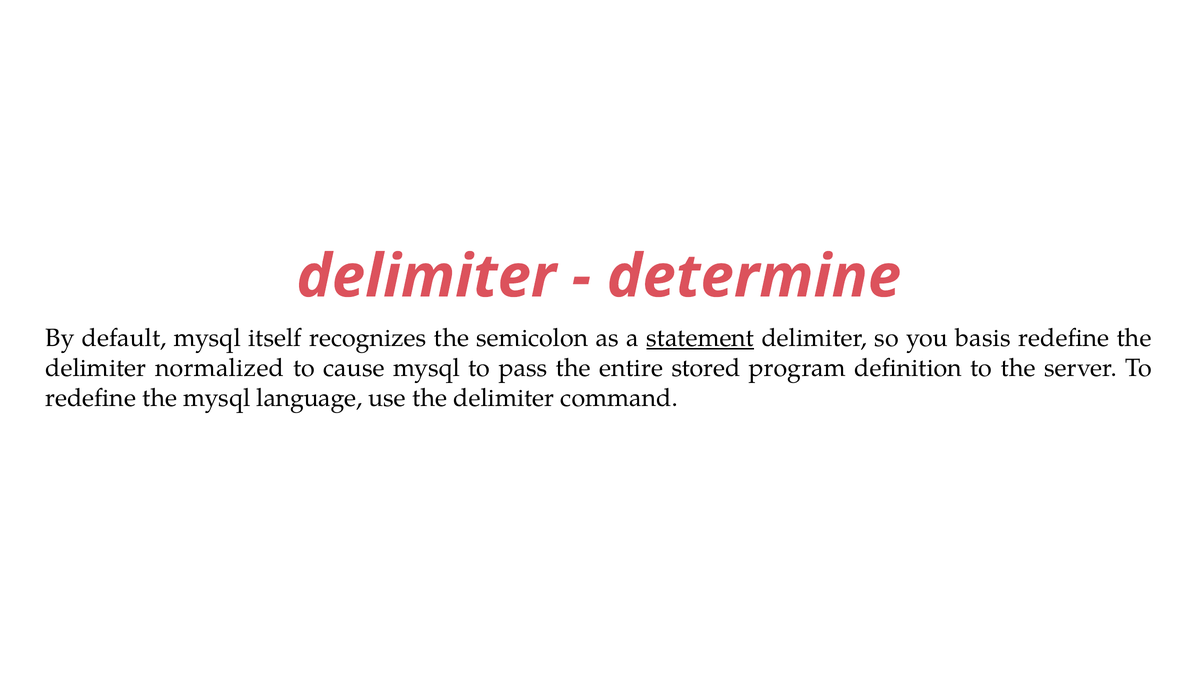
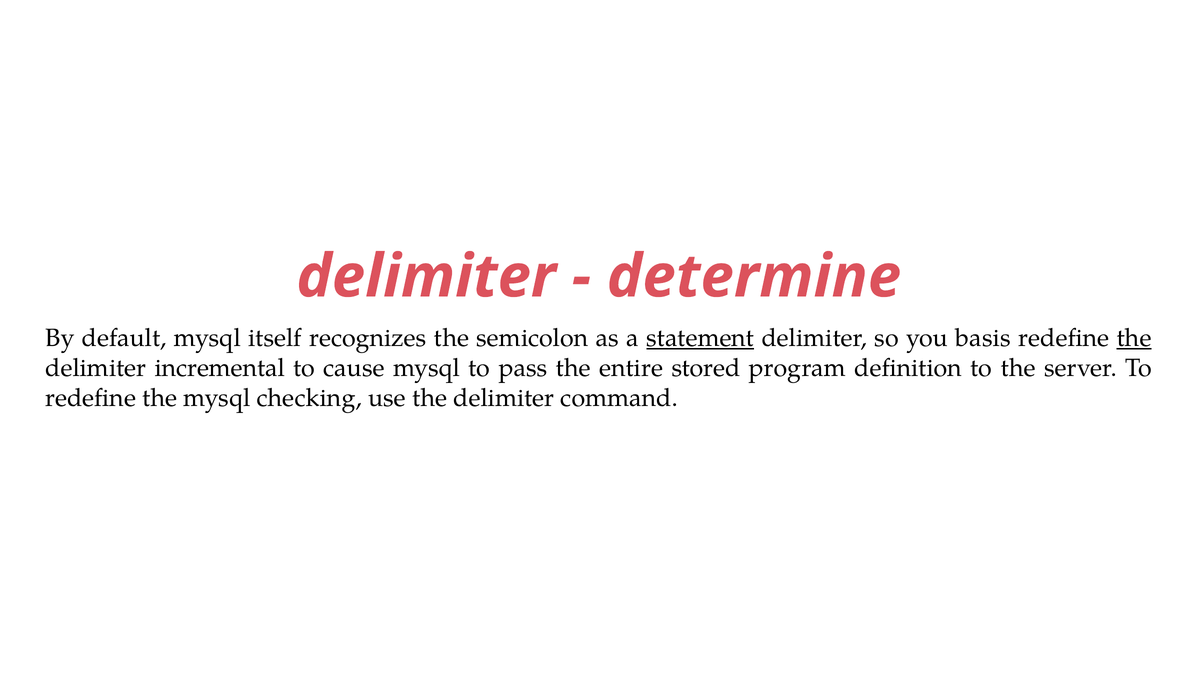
the at (1134, 338) underline: none -> present
normalized: normalized -> incremental
language: language -> checking
